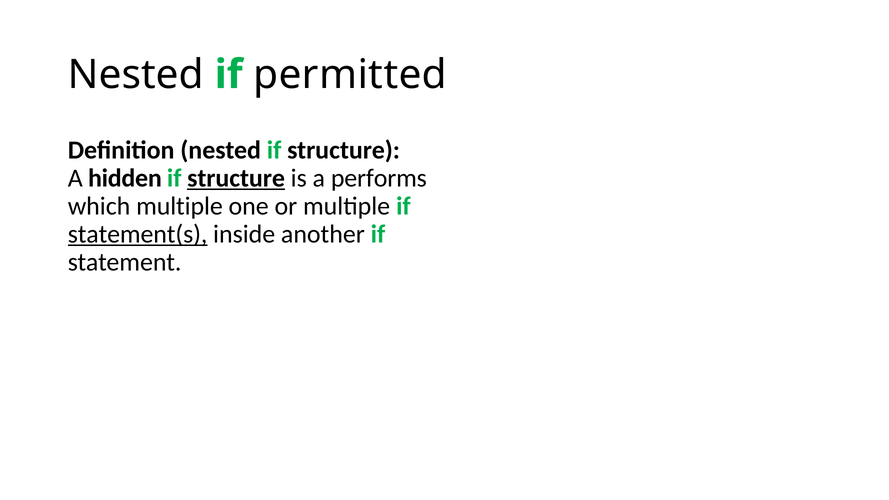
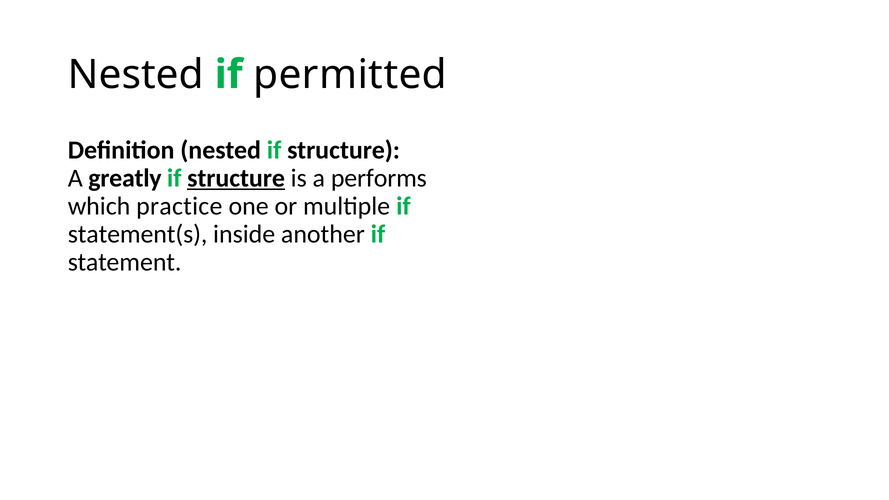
hidden: hidden -> greatly
which multiple: multiple -> practice
statement(s underline: present -> none
